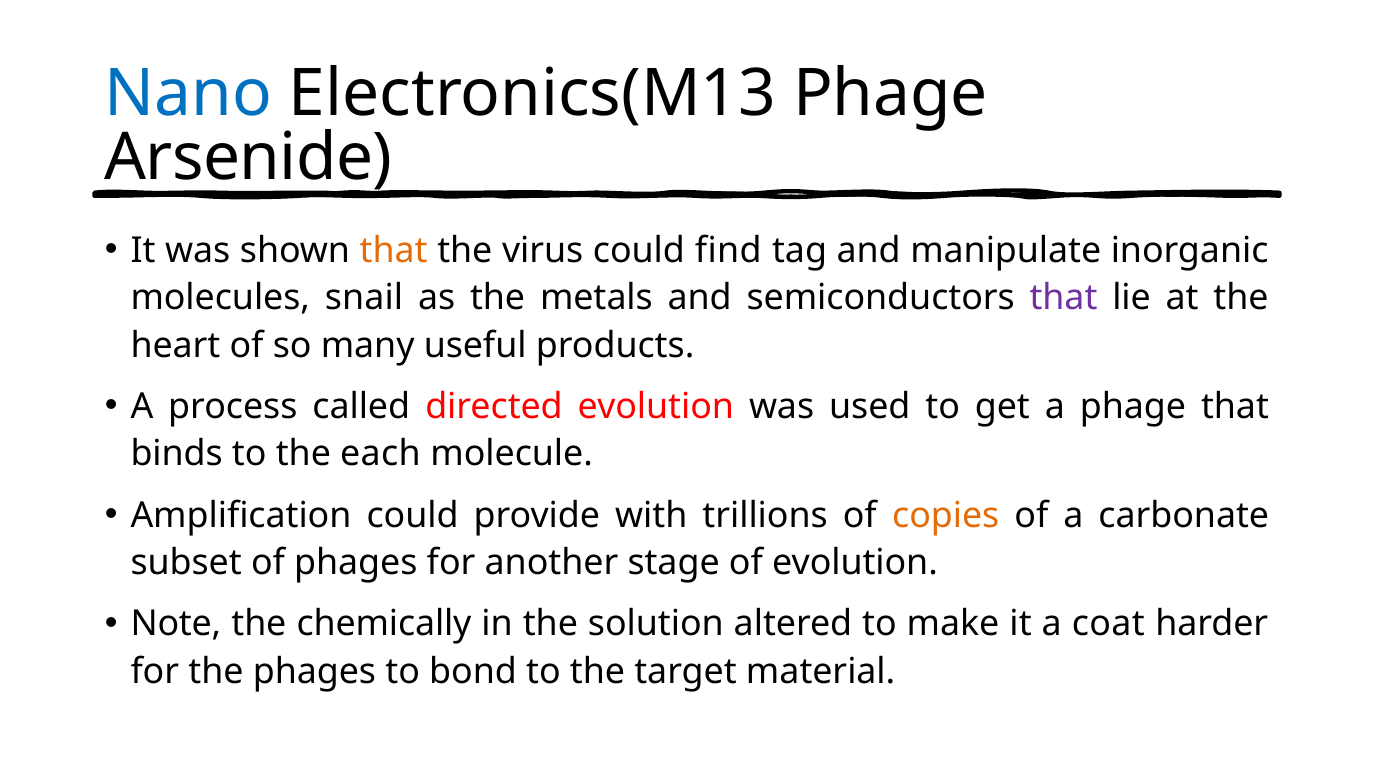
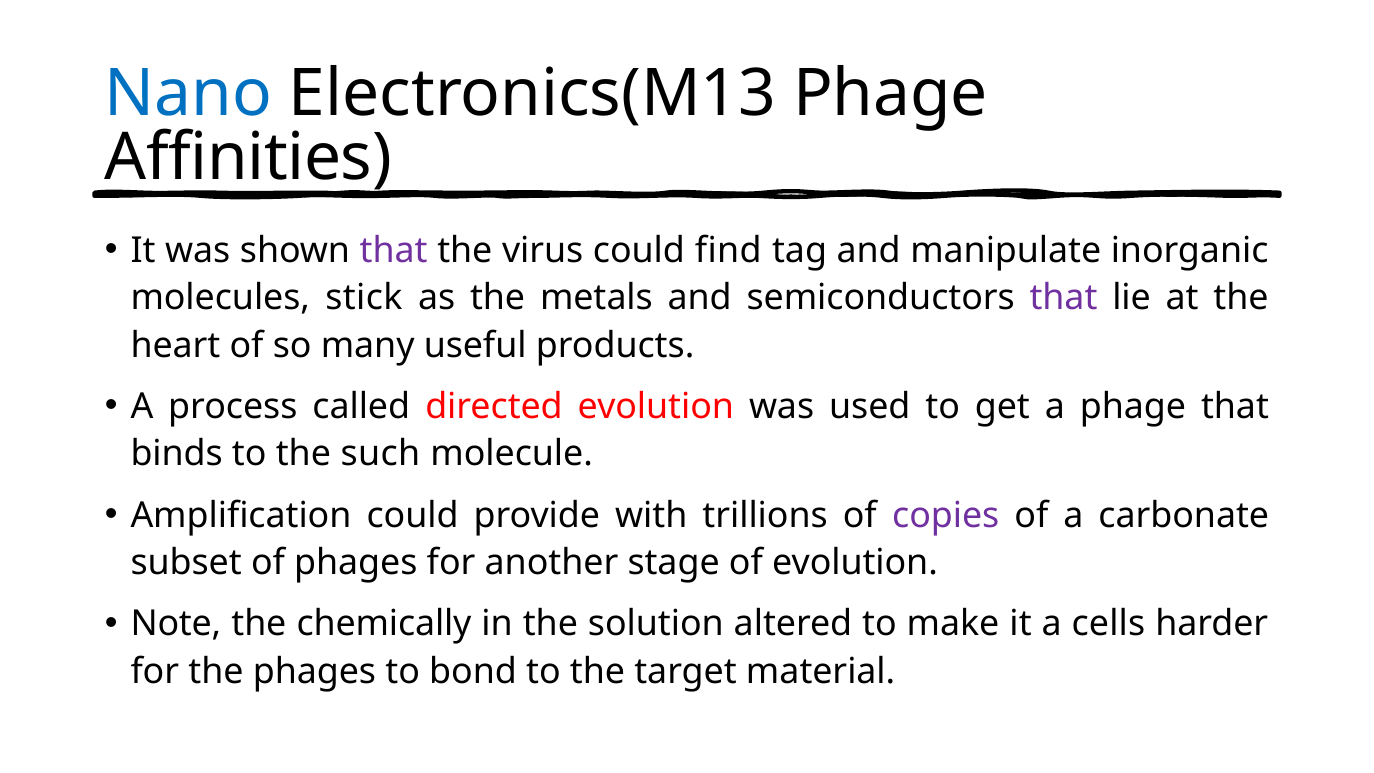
Arsenide: Arsenide -> Affinities
that at (394, 251) colour: orange -> purple
snail: snail -> stick
each: each -> such
copies colour: orange -> purple
coat: coat -> cells
